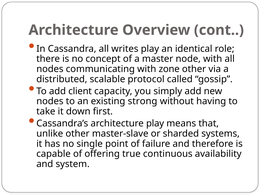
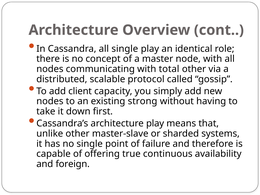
all writes: writes -> single
zone: zone -> total
system: system -> foreign
